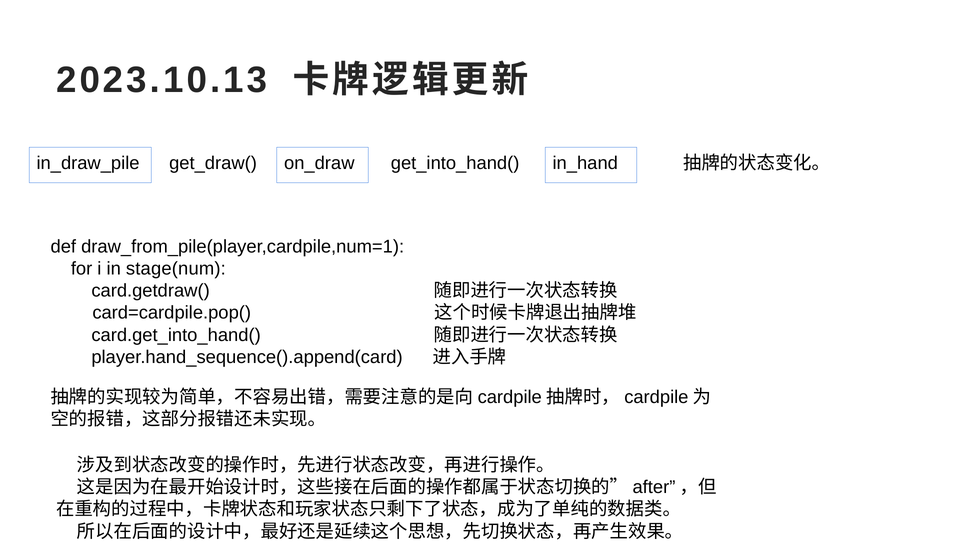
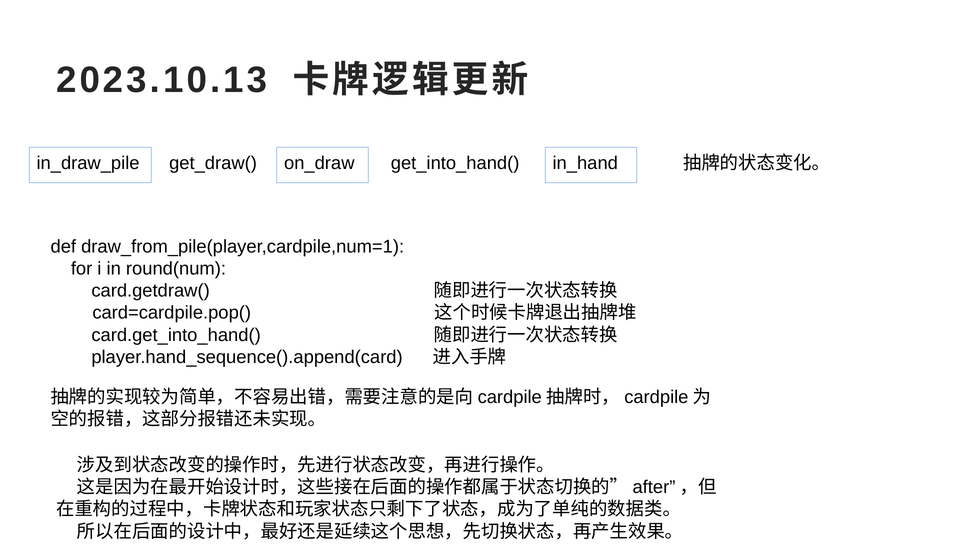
stage(num: stage(num -> round(num
